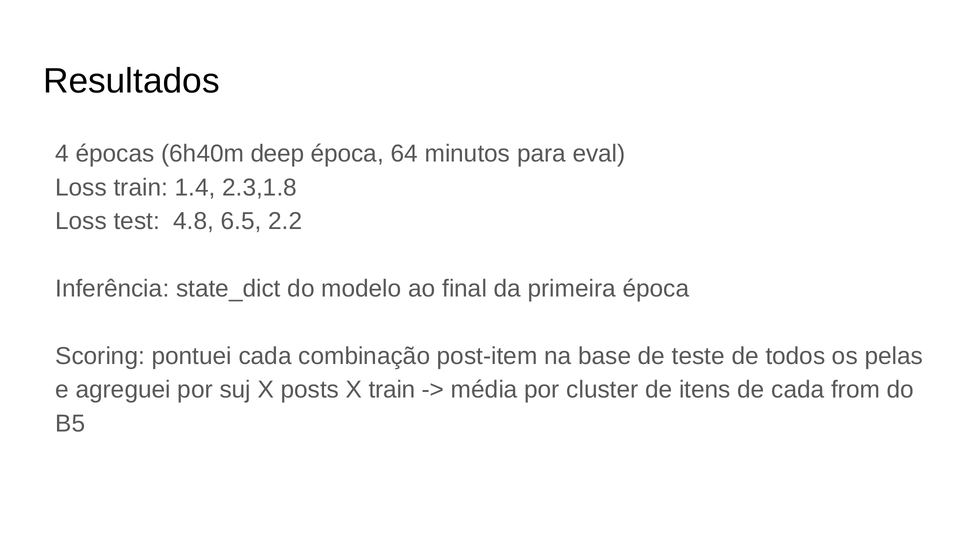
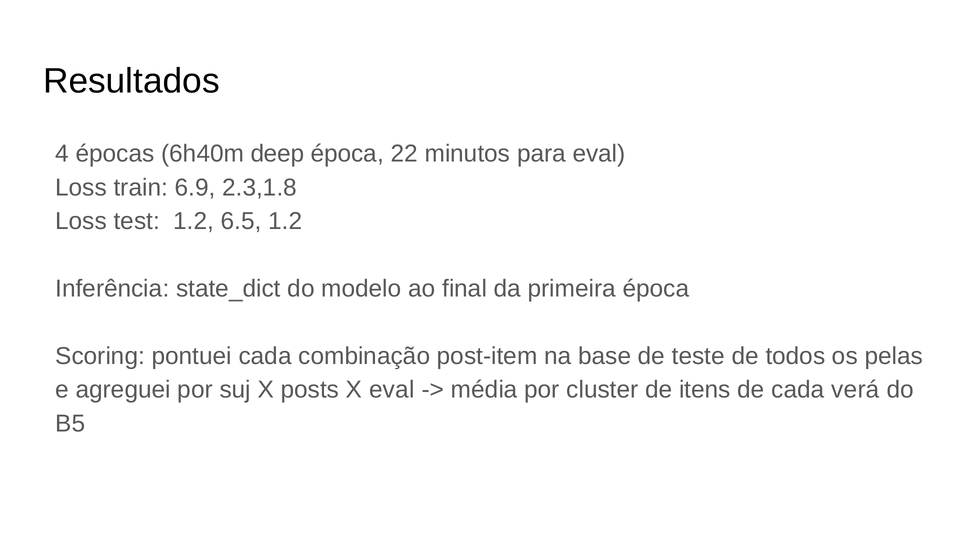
64: 64 -> 22
1.4: 1.4 -> 6.9
test 4.8: 4.8 -> 1.2
6.5 2.2: 2.2 -> 1.2
X train: train -> eval
from: from -> verá
